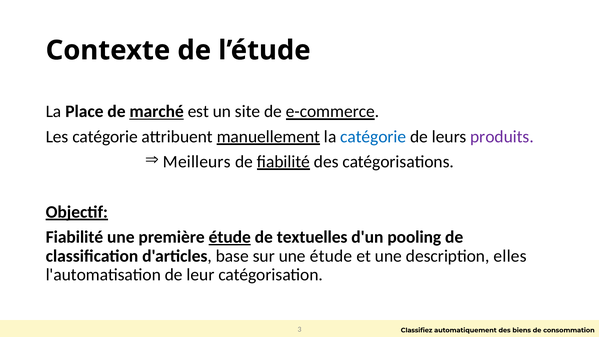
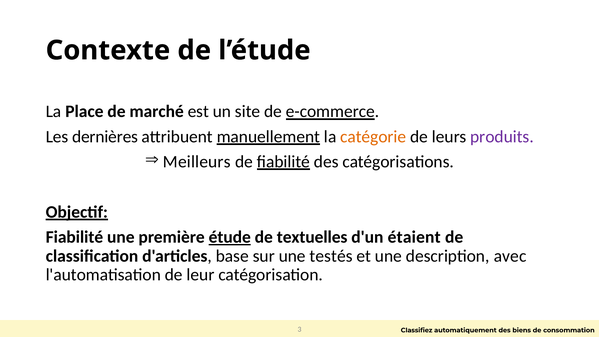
marché underline: present -> none
Les catégorie: catégorie -> dernières
catégorie at (373, 137) colour: blue -> orange
pooling: pooling -> étaient
une étude: étude -> testés
elles: elles -> avec
